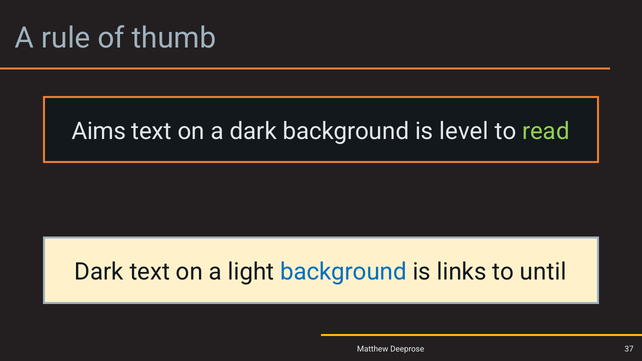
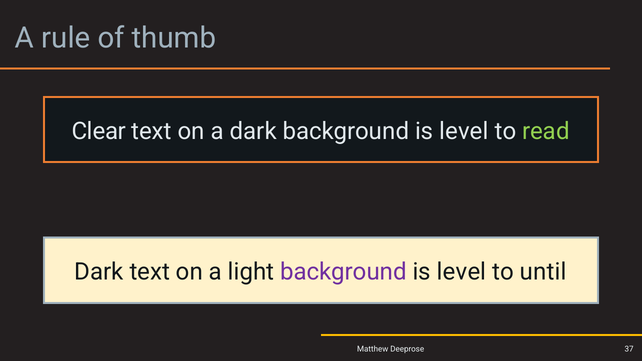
Aims: Aims -> Clear
background at (343, 272) colour: blue -> purple
links at (462, 272): links -> level
